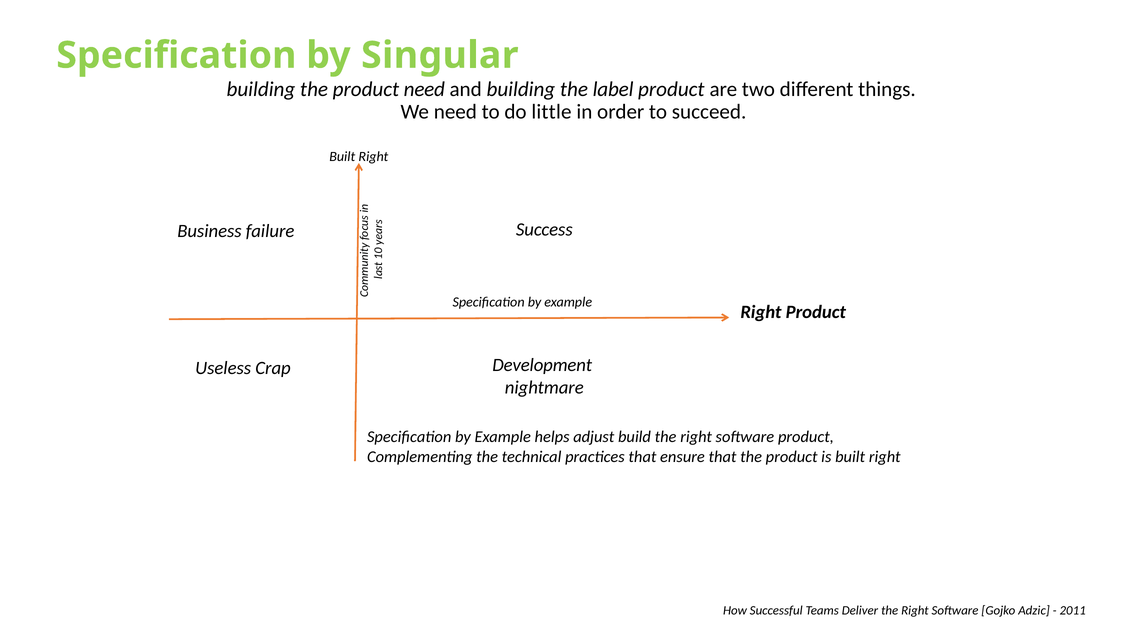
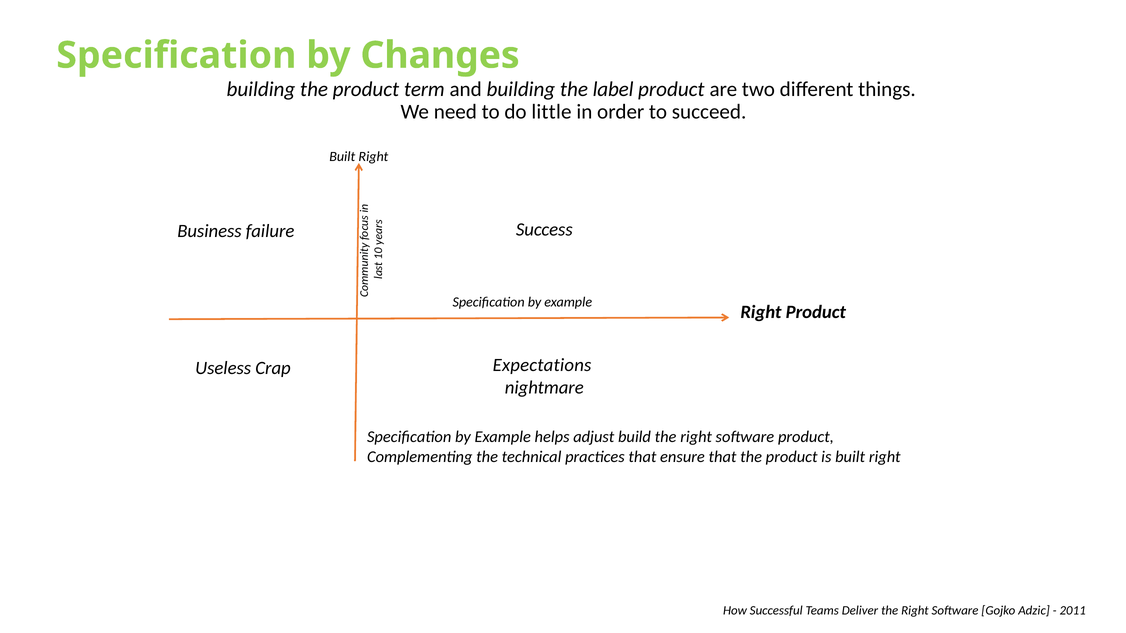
Singular: Singular -> Changes
product need: need -> term
Development: Development -> Expectations
